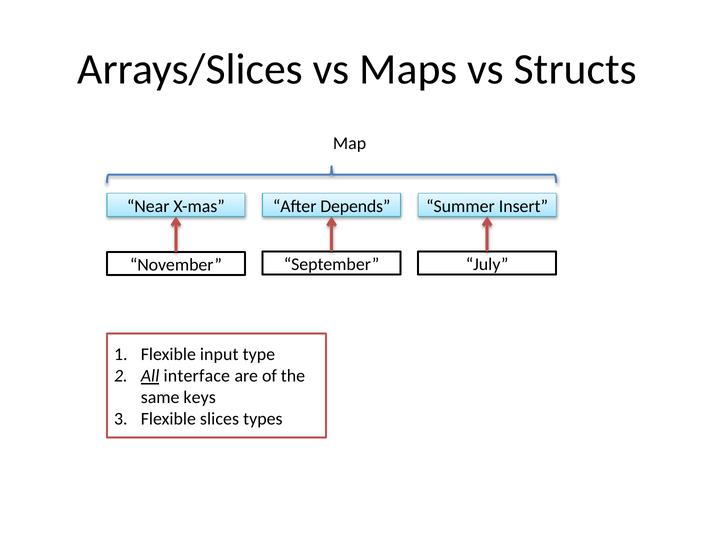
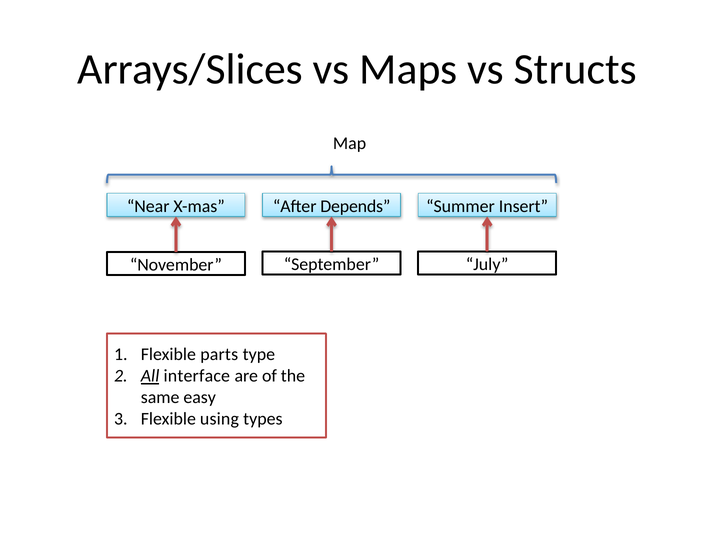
input: input -> parts
keys: keys -> easy
slices: slices -> using
